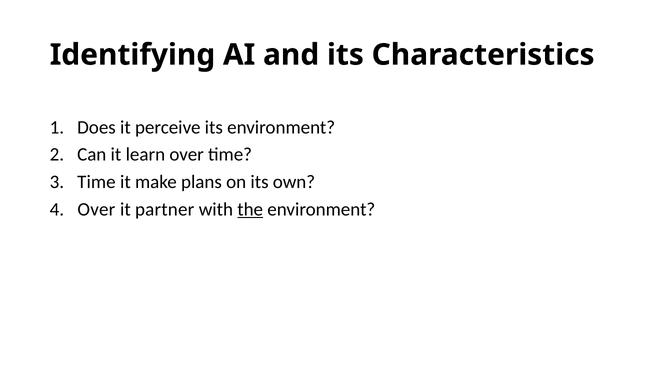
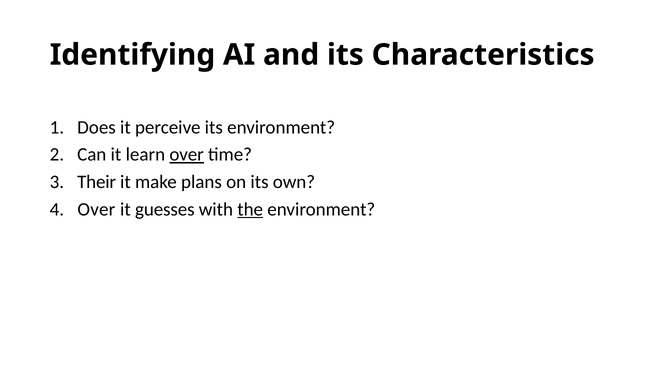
over at (187, 154) underline: none -> present
Time at (96, 182): Time -> Their
partner: partner -> guesses
